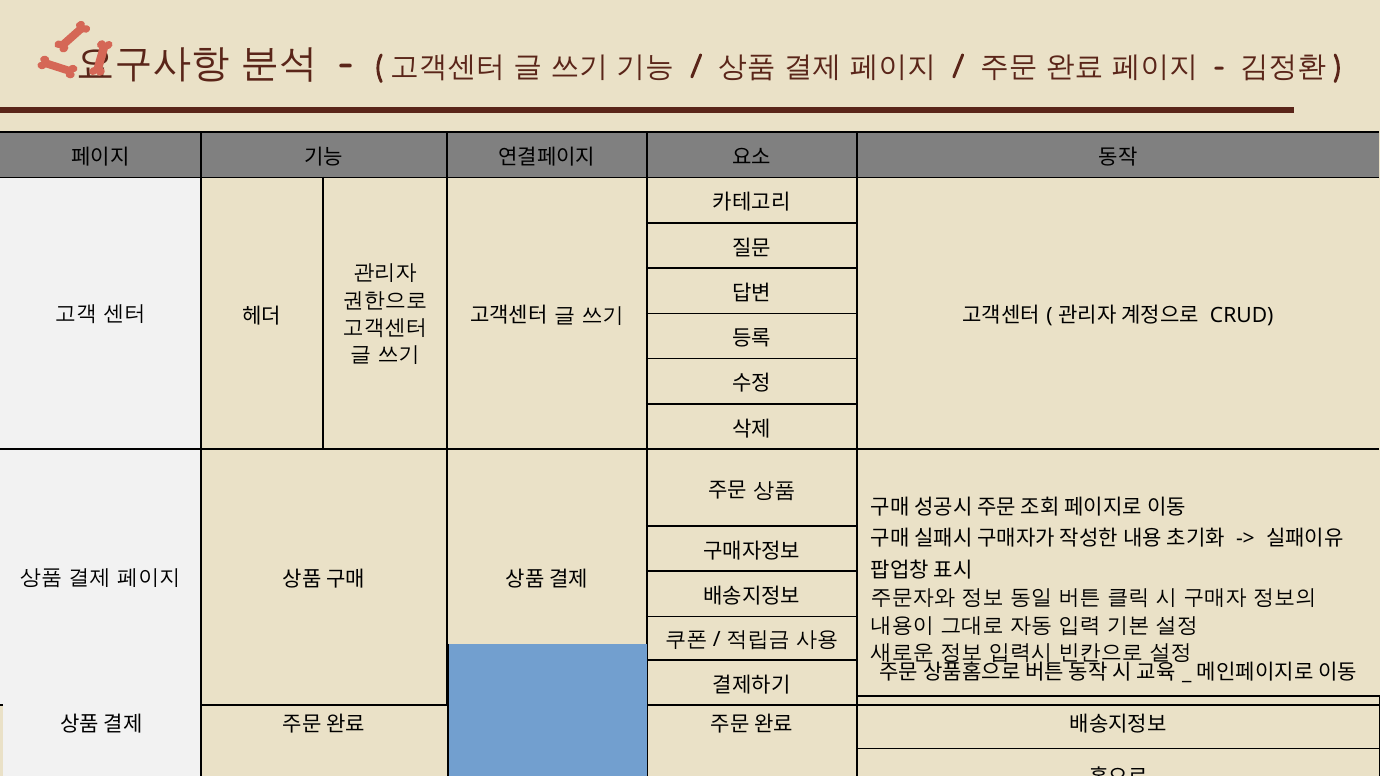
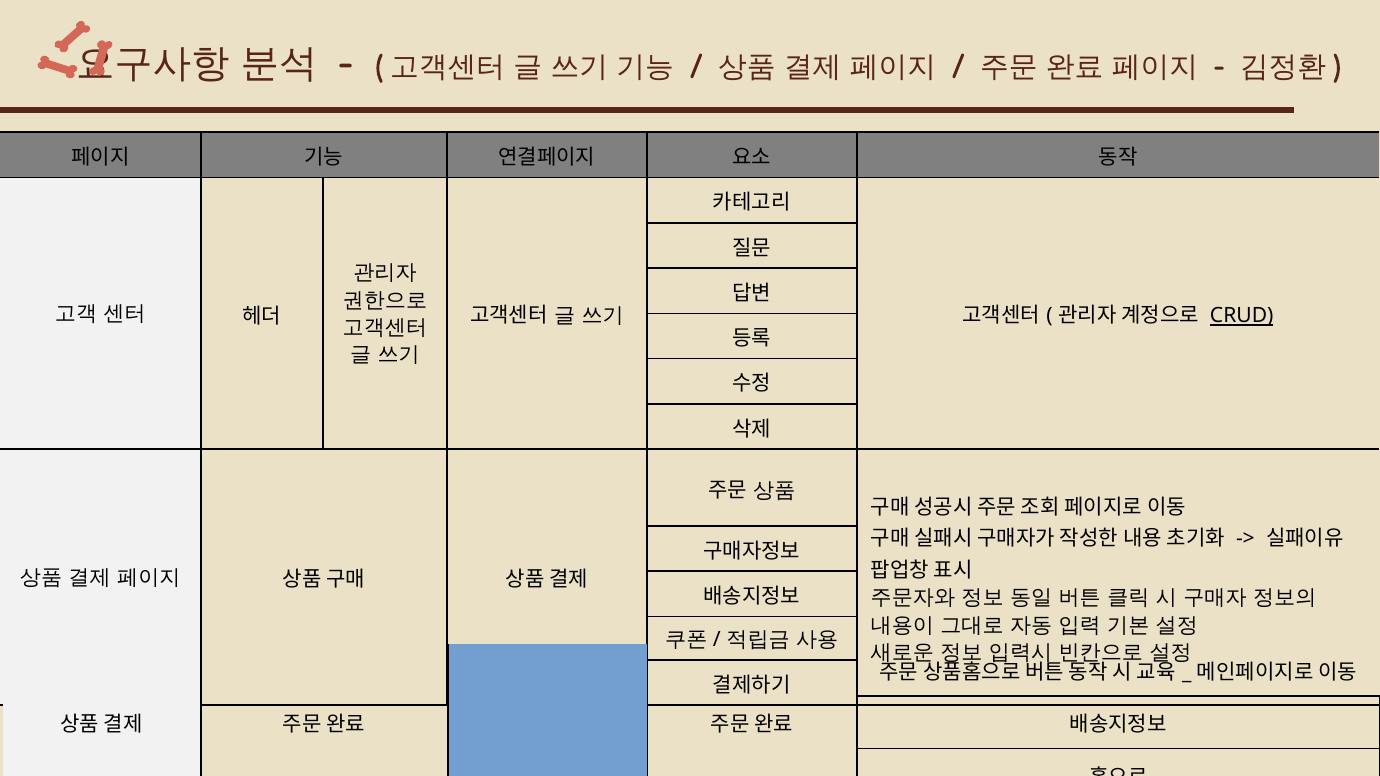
CRUD underline: none -> present
